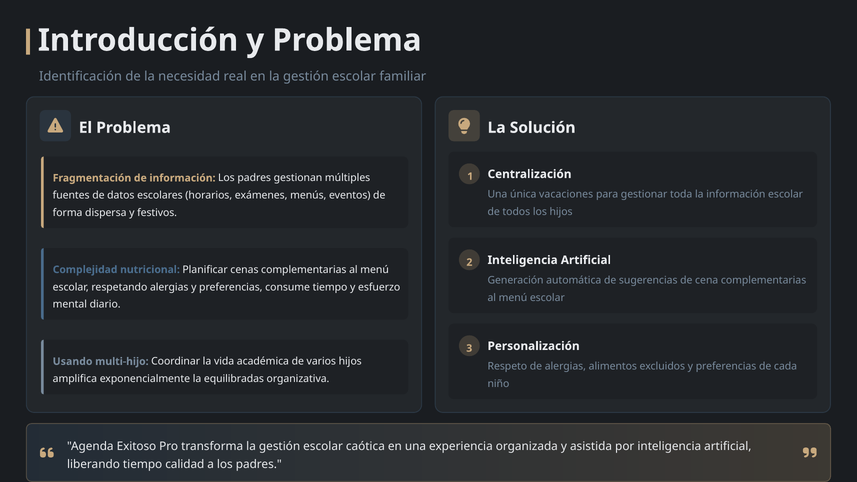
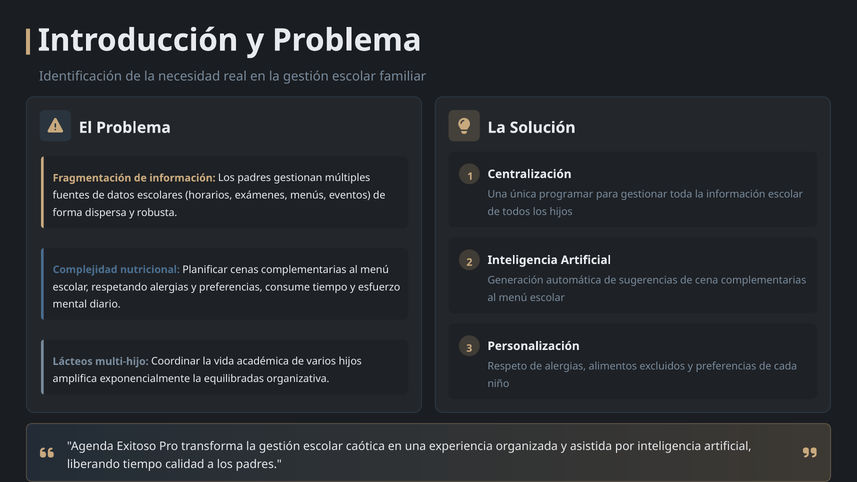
vacaciones: vacaciones -> programar
festivos: festivos -> robusta
Usando: Usando -> Lácteos
